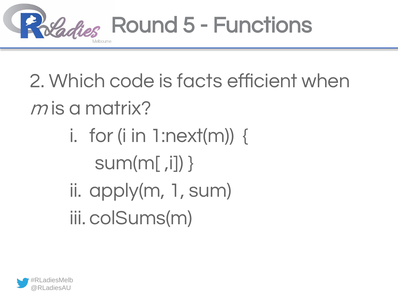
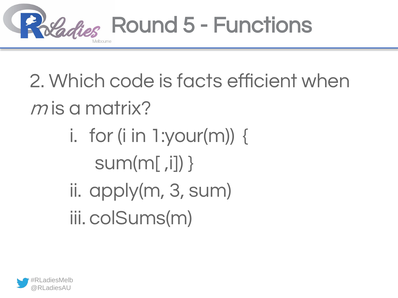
1:next(m: 1:next(m -> 1:your(m
1: 1 -> 3
